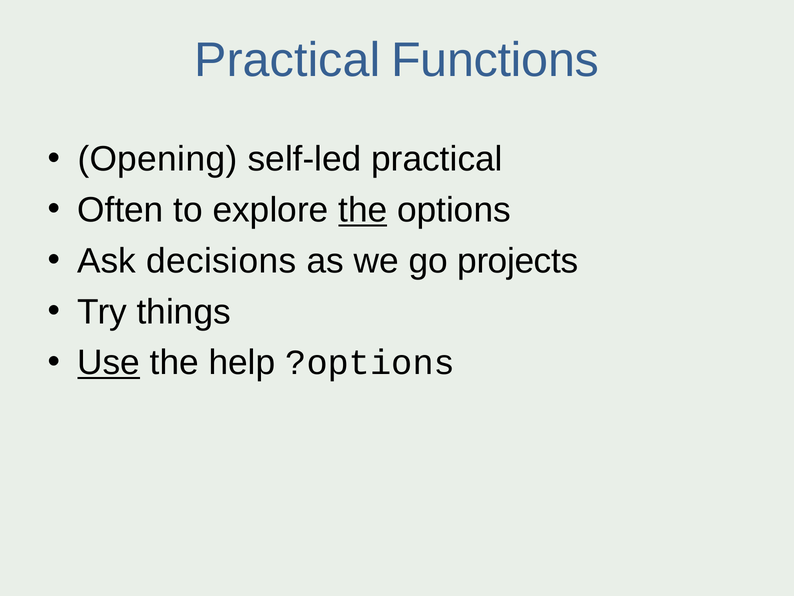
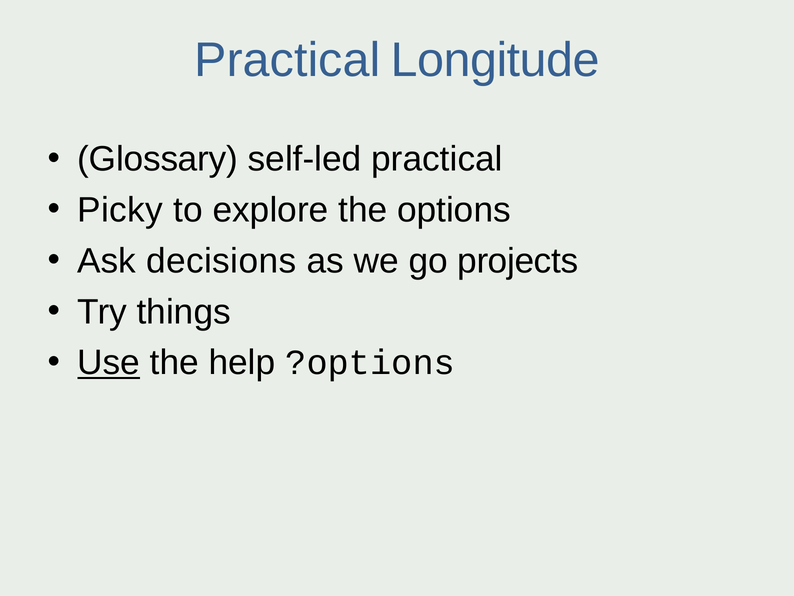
Functions: Functions -> Longitude
Opening: Opening -> Glossary
Often: Often -> Picky
the at (363, 210) underline: present -> none
